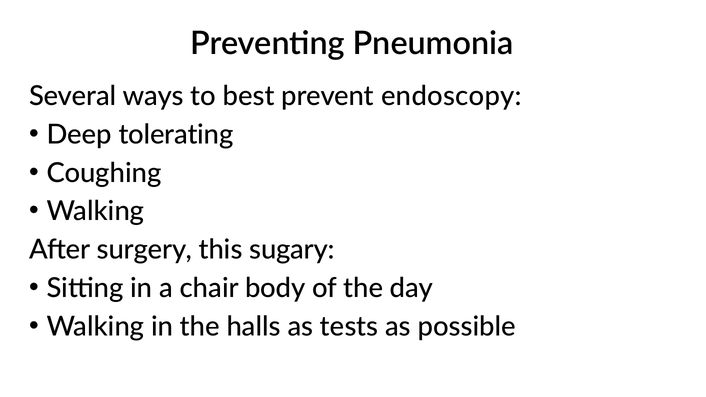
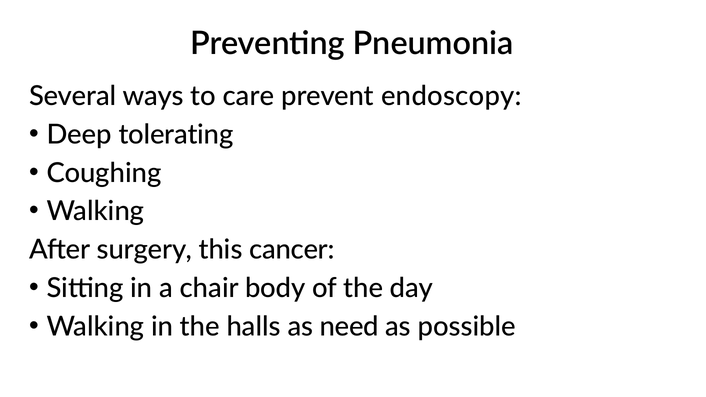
best: best -> care
sugary: sugary -> cancer
tests: tests -> need
